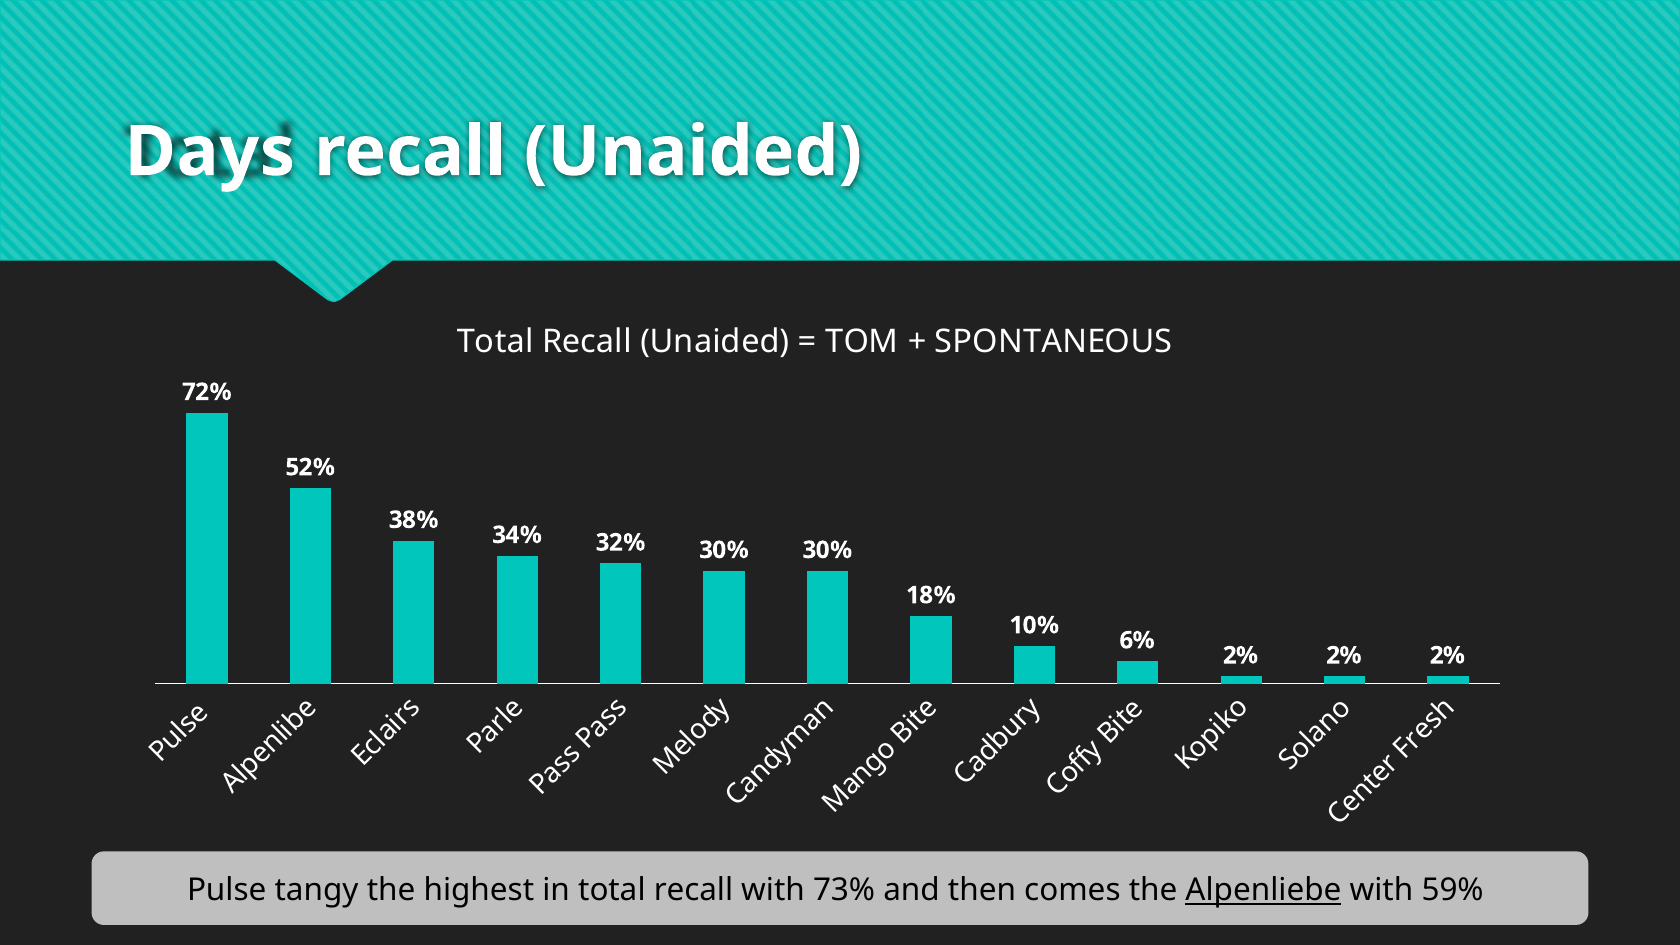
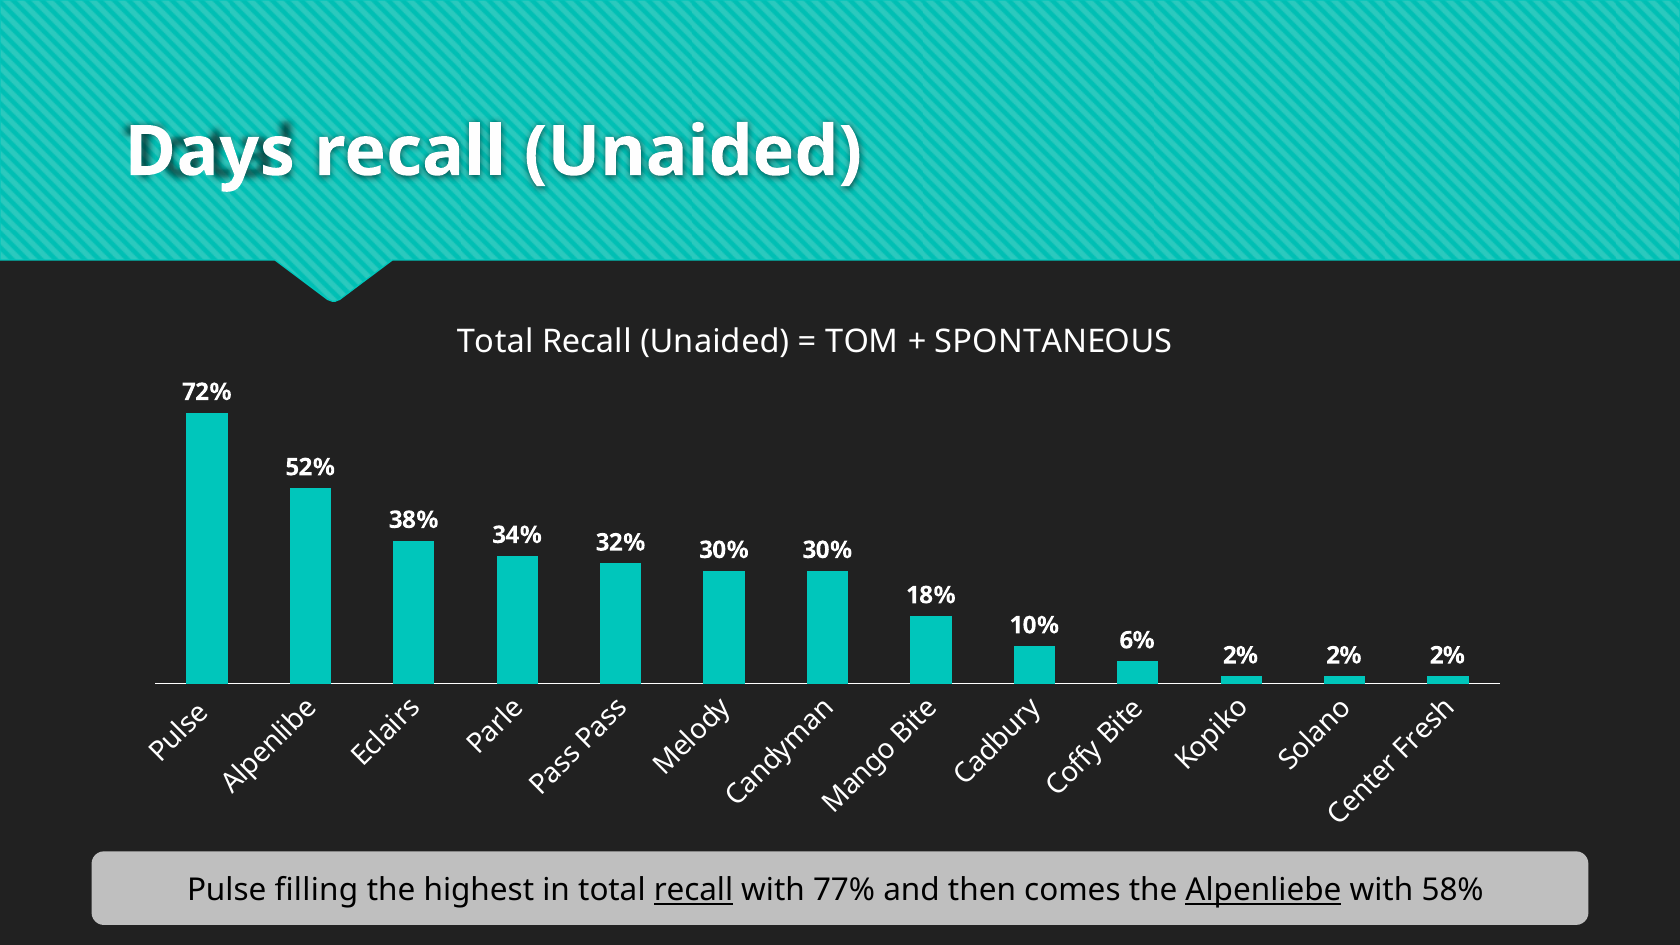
tangy: tangy -> filling
recall at (693, 890) underline: none -> present
73%: 73% -> 77%
59%: 59% -> 58%
